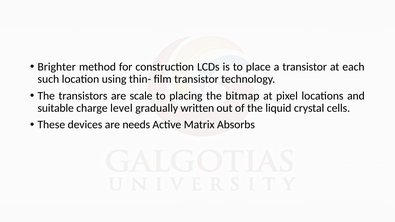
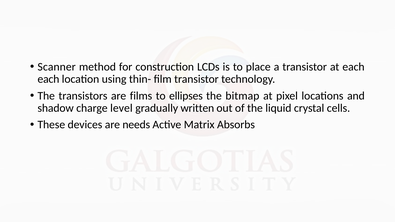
Brighter: Brighter -> Scanner
such at (48, 79): such -> each
scale: scale -> films
placing: placing -> ellipses
suitable: suitable -> shadow
